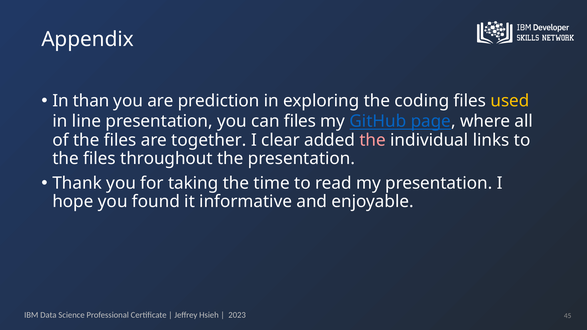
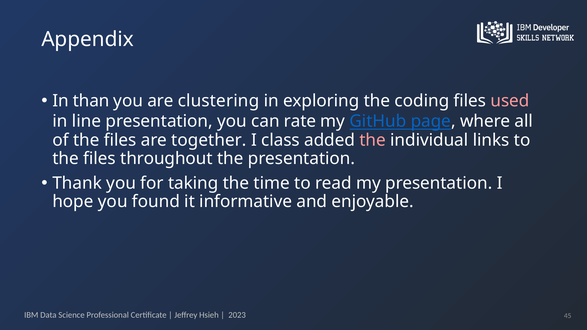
prediction: prediction -> clustering
used colour: yellow -> pink
can files: files -> rate
clear: clear -> class
